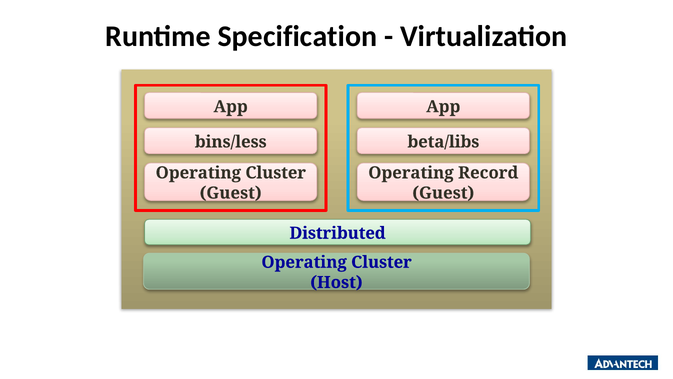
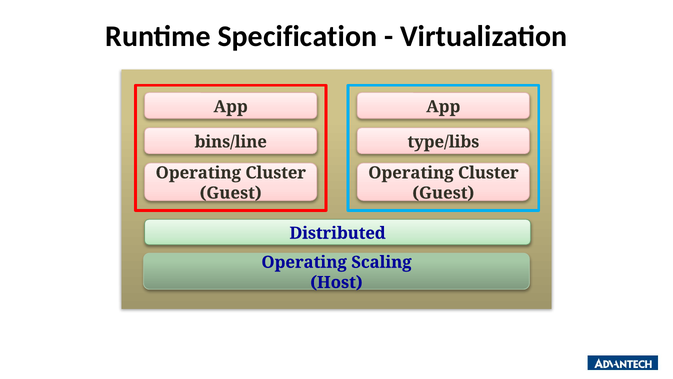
bins/less: bins/less -> bins/line
beta/libs: beta/libs -> type/libs
Record at (488, 173): Record -> Cluster
Cluster at (381, 262): Cluster -> Scaling
